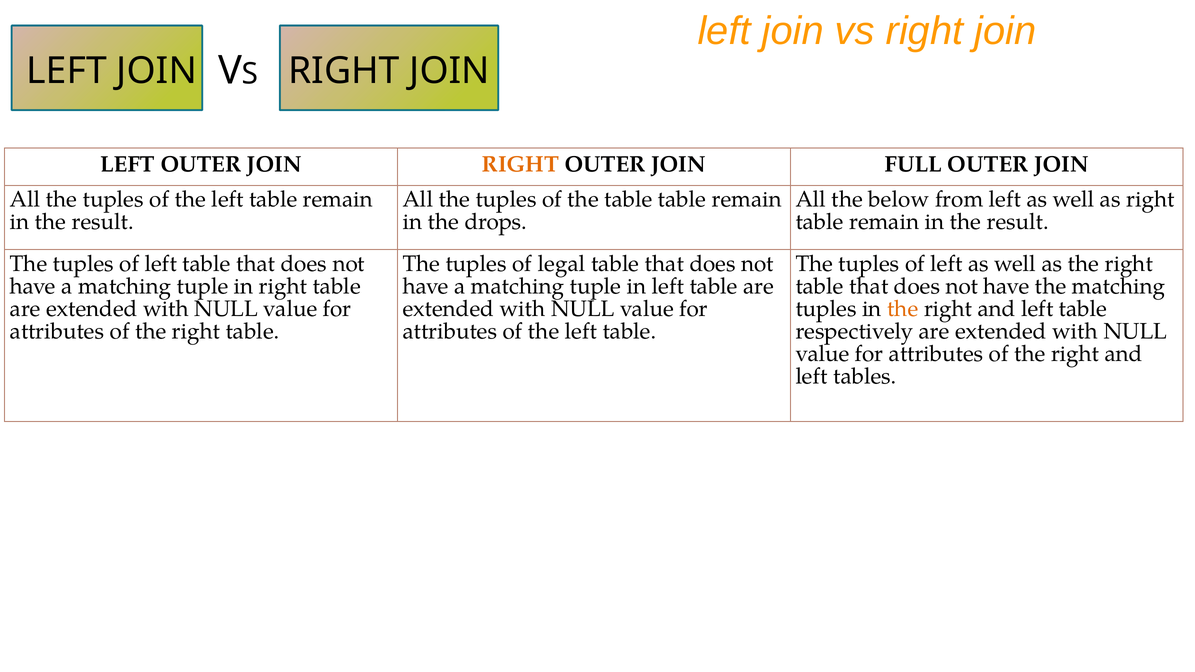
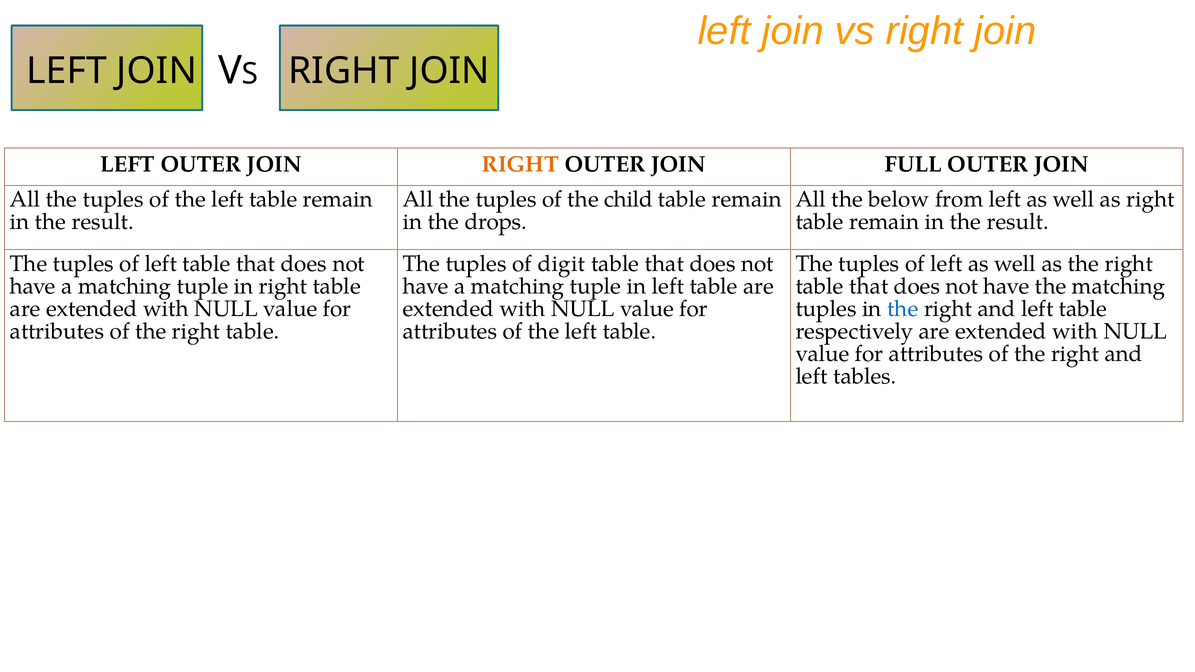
the table: table -> child
legal: legal -> digit
the at (903, 309) colour: orange -> blue
